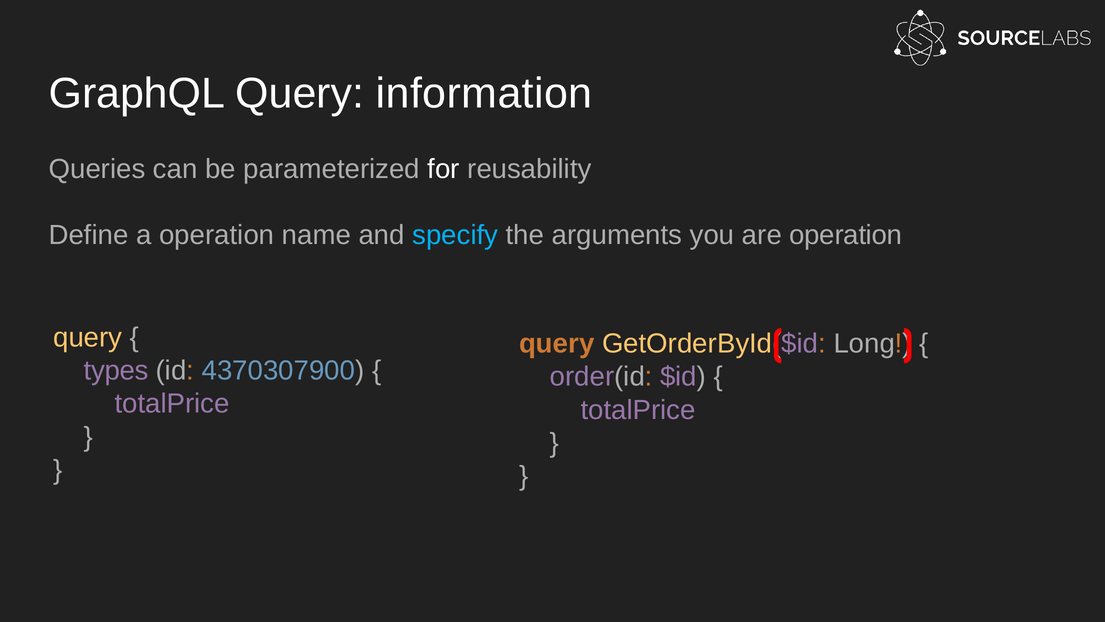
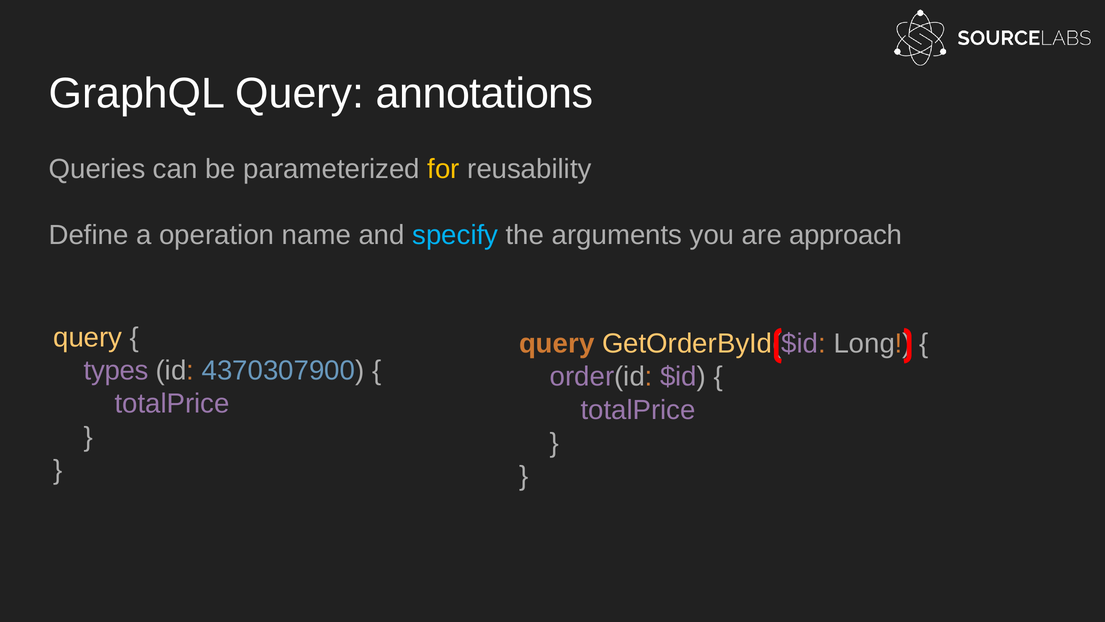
information: information -> annotations
for colour: white -> yellow
are operation: operation -> approach
